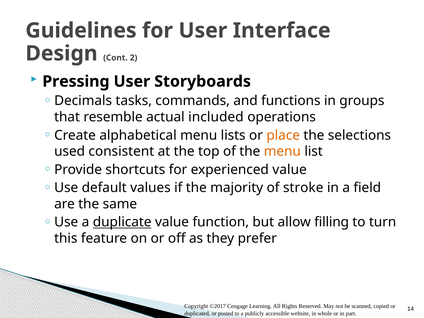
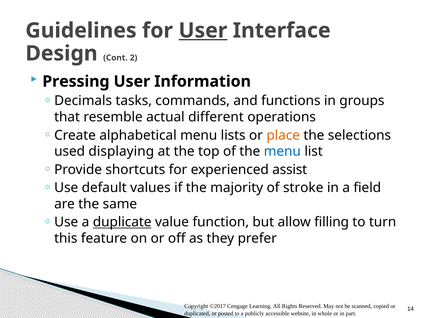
User at (203, 31) underline: none -> present
Storyboards: Storyboards -> Information
included: included -> different
consistent: consistent -> displaying
menu at (282, 151) colour: orange -> blue
experienced value: value -> assist
